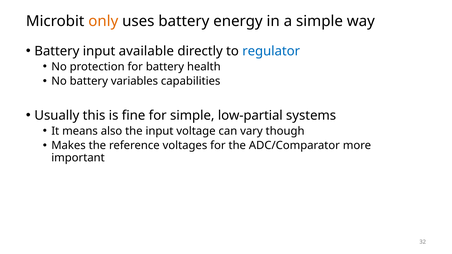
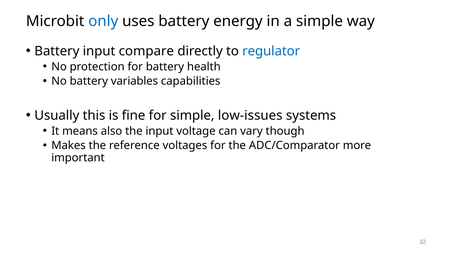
only colour: orange -> blue
available: available -> compare
low-partial: low-partial -> low-issues
